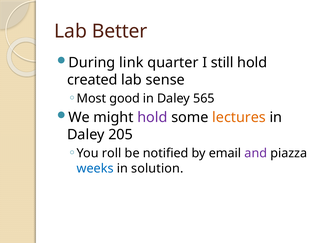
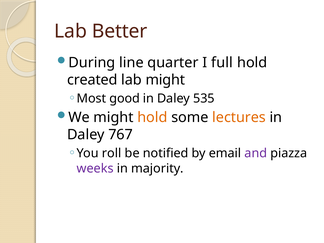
link: link -> line
still: still -> full
lab sense: sense -> might
565: 565 -> 535
hold at (152, 117) colour: purple -> orange
205: 205 -> 767
weeks colour: blue -> purple
solution: solution -> majority
